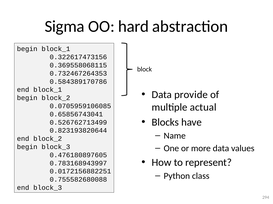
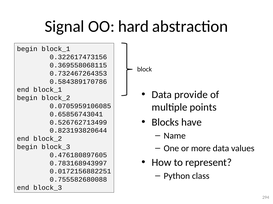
Sigma: Sigma -> Signal
actual: actual -> points
